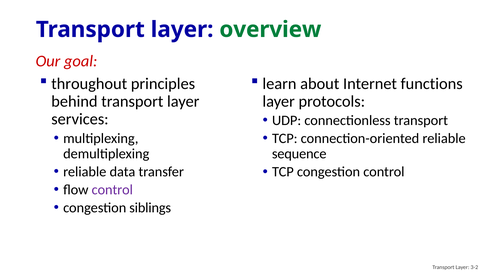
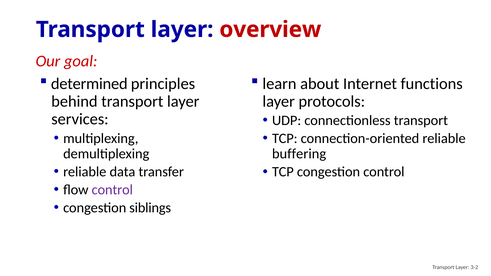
overview colour: green -> red
throughout: throughout -> determined
sequence: sequence -> buffering
